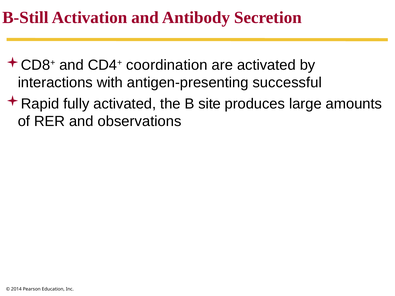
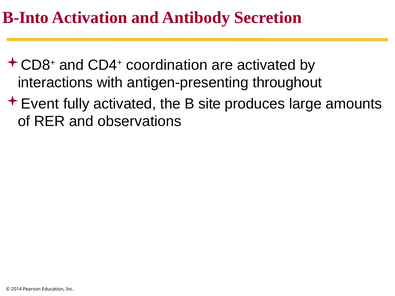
B-Still: B-Still -> B-Into
successful: successful -> throughout
Rapid: Rapid -> Event
